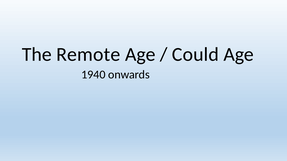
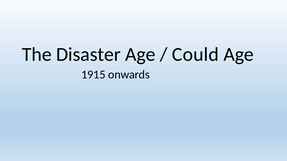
Remote: Remote -> Disaster
1940: 1940 -> 1915
